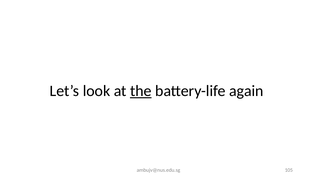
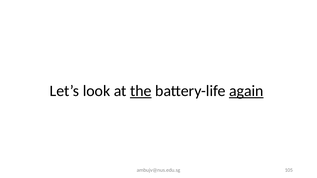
again underline: none -> present
